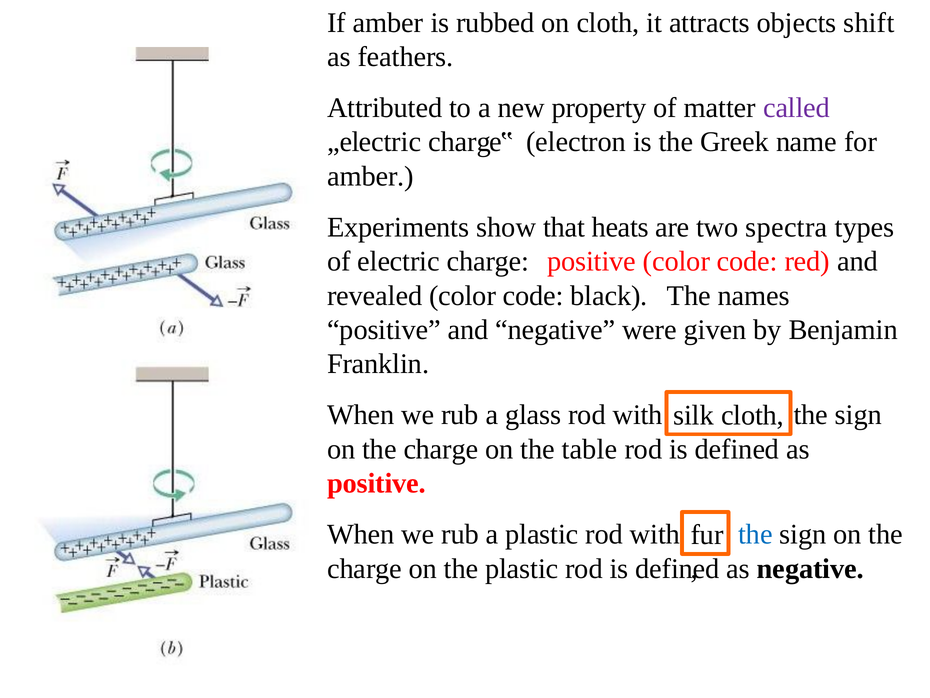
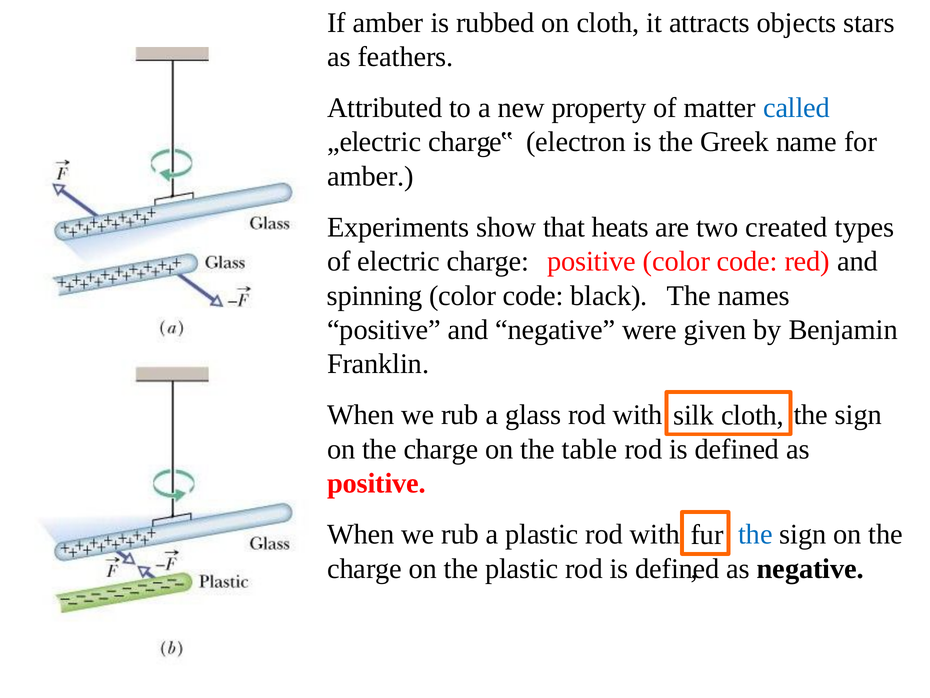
shift: shift -> stars
called colour: purple -> blue
spectra: spectra -> created
revealed: revealed -> spinning
